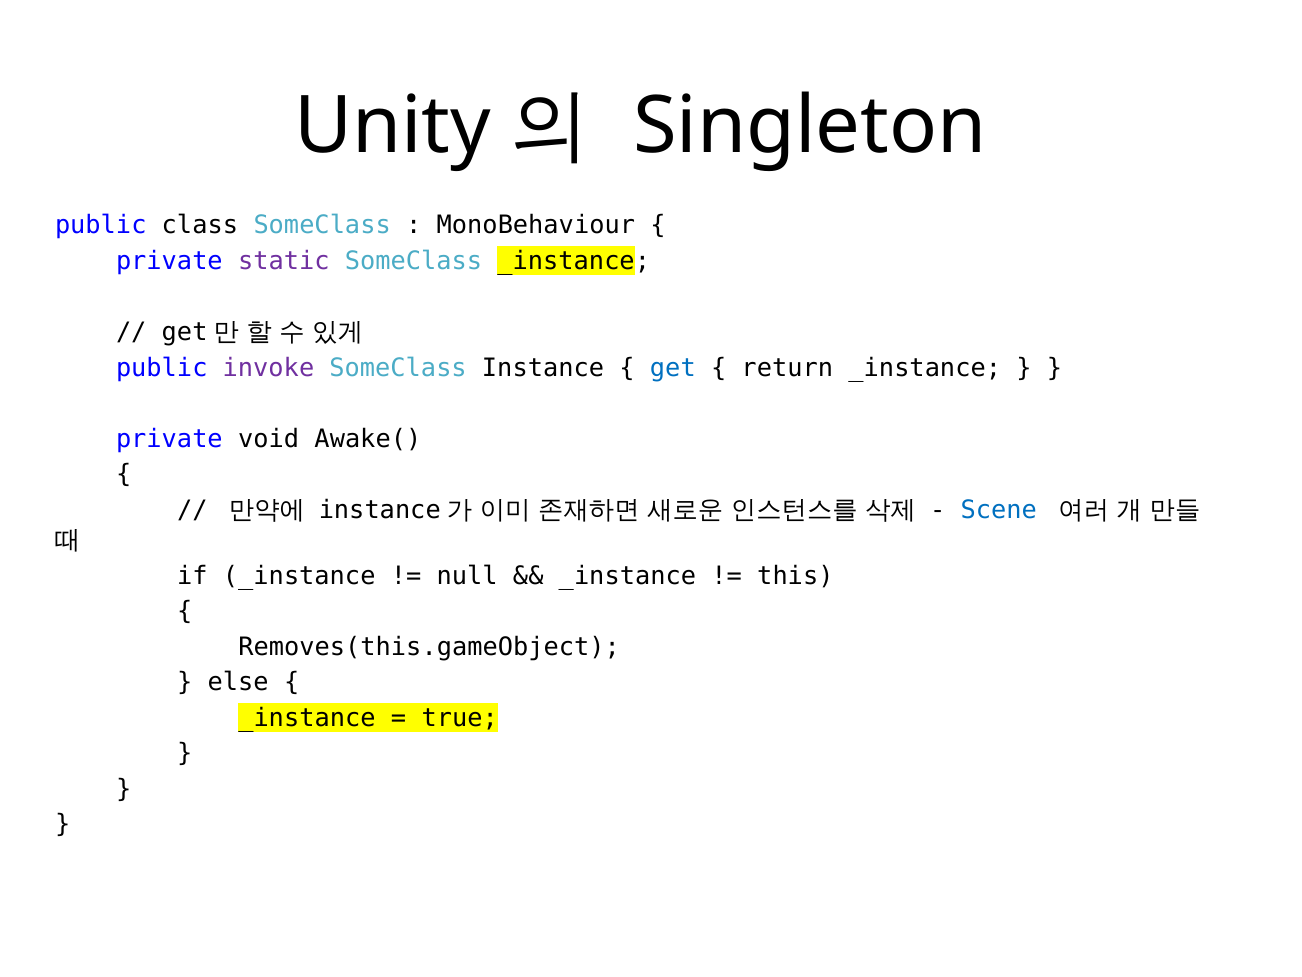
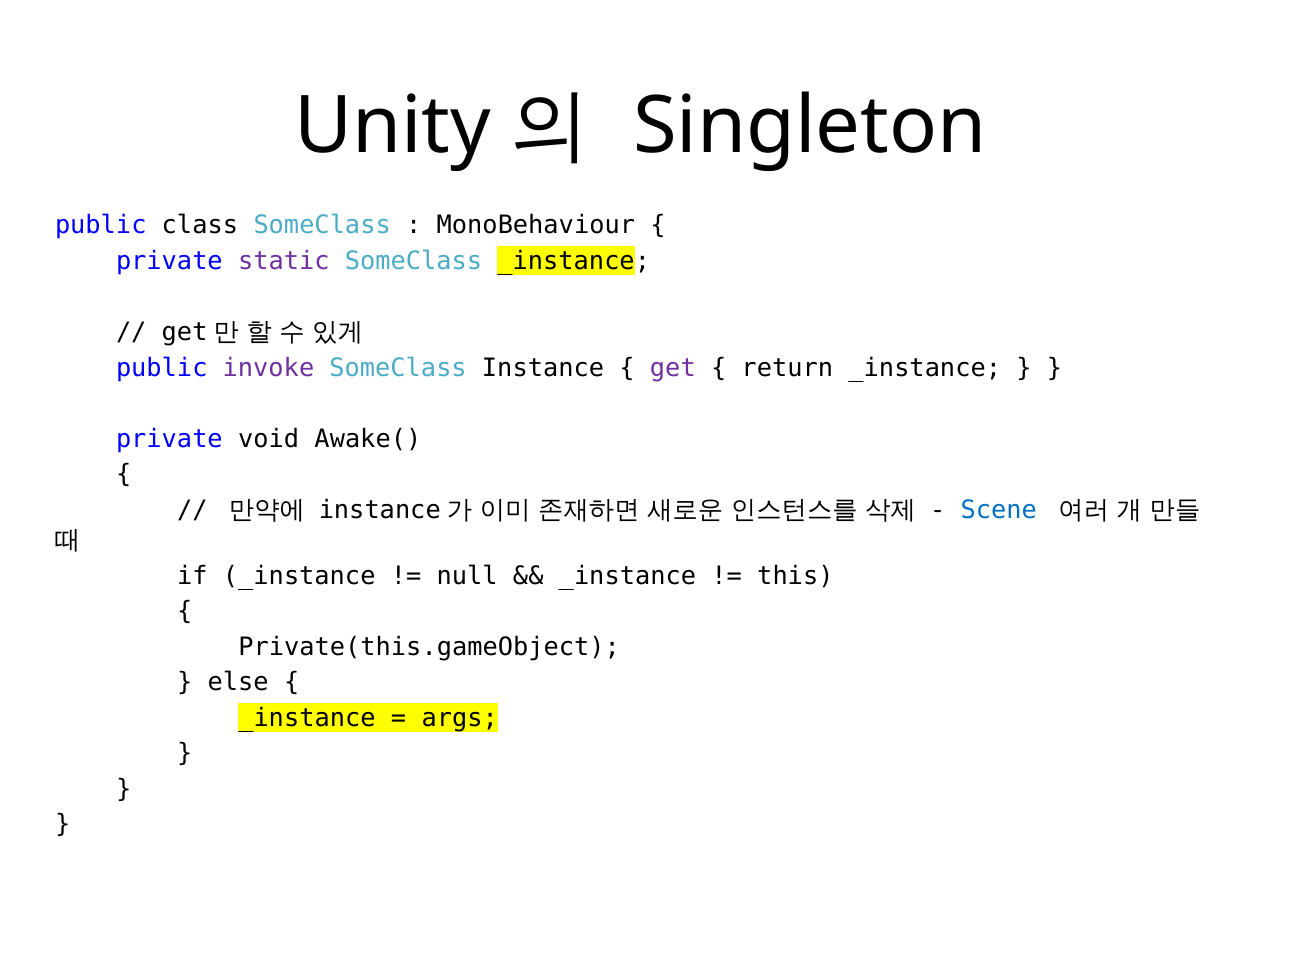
get colour: blue -> purple
Removes(this.gameObject: Removes(this.gameObject -> Private(this.gameObject
true: true -> args
